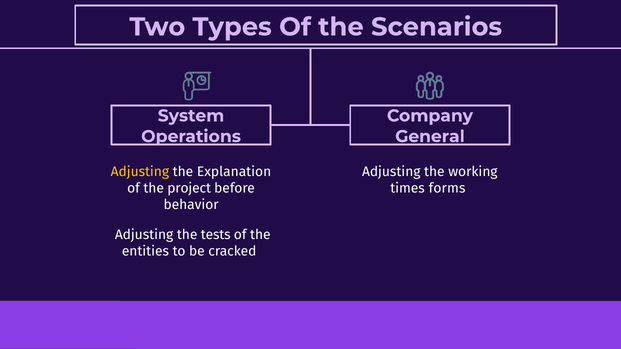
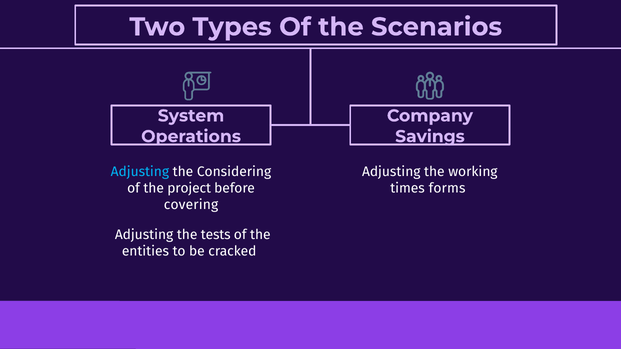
General: General -> Savings
Adjusting at (140, 172) colour: yellow -> light blue
Explanation: Explanation -> Considering
behavior: behavior -> covering
